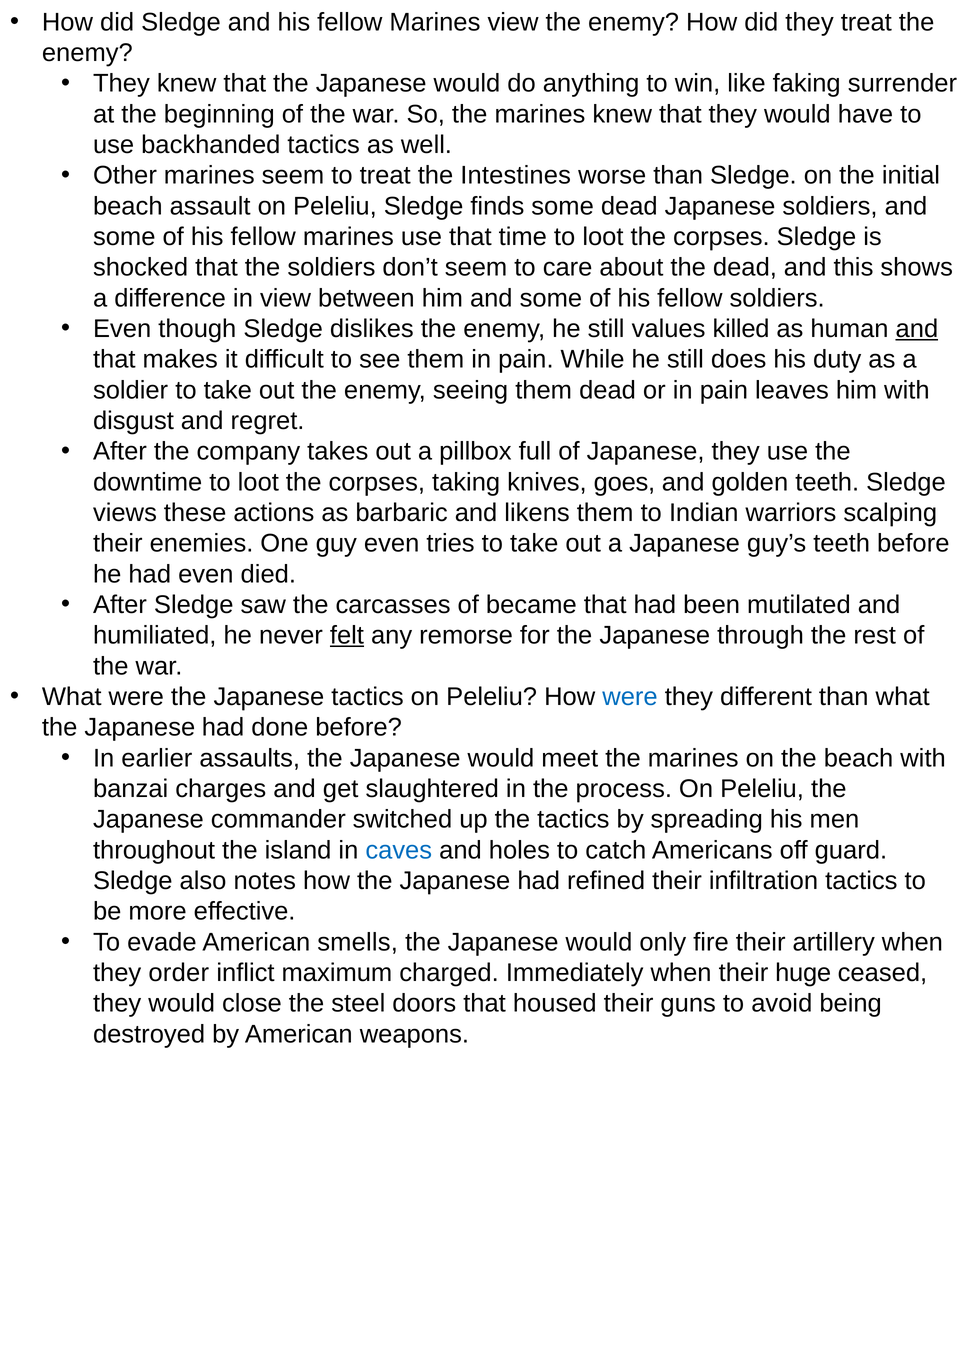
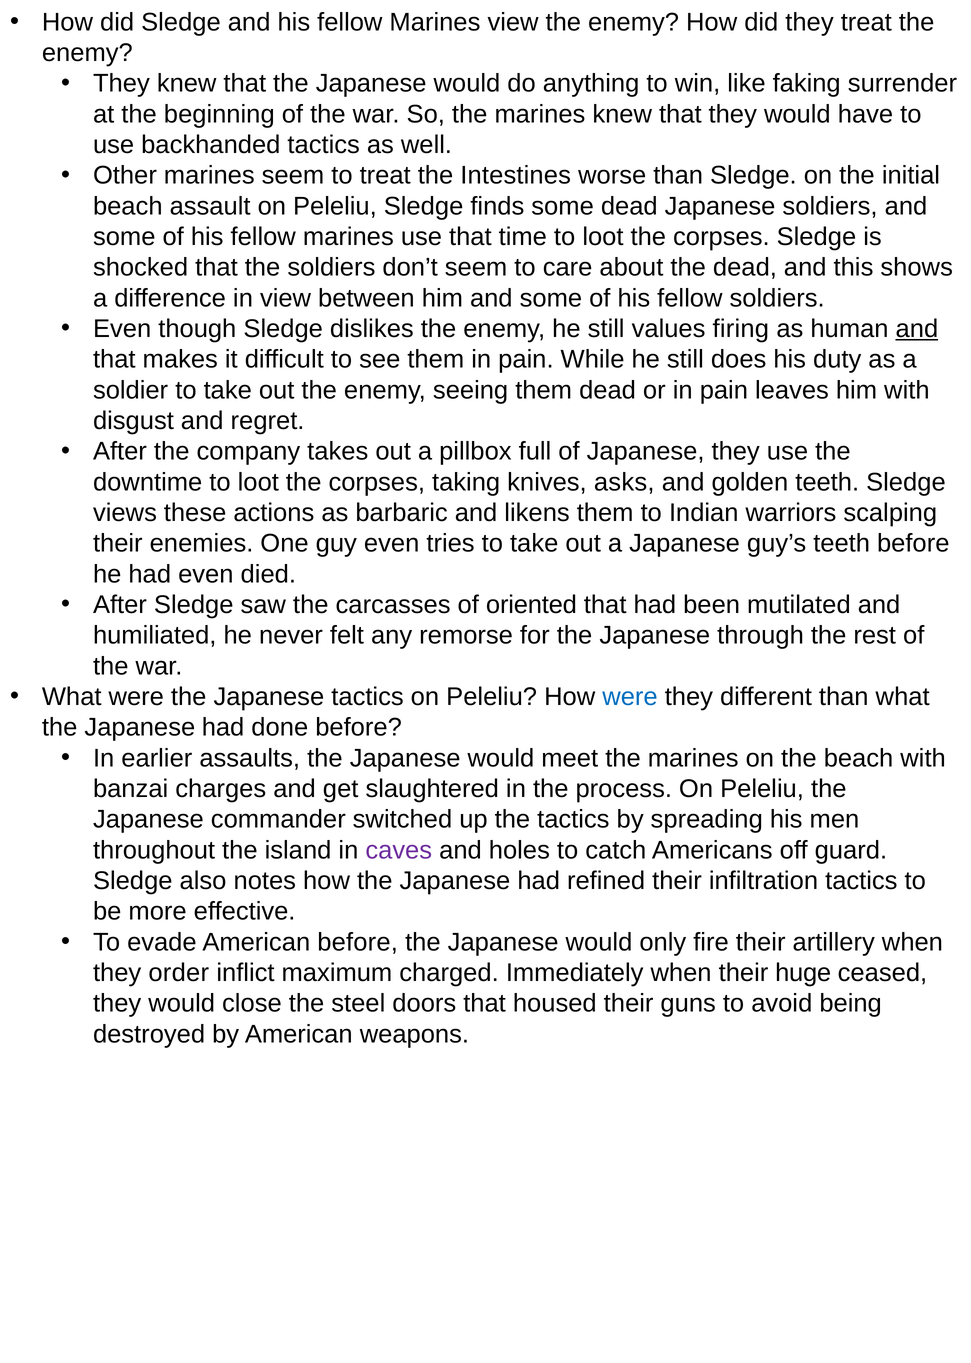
killed: killed -> firing
goes: goes -> asks
became: became -> oriented
felt underline: present -> none
caves colour: blue -> purple
American smells: smells -> before
